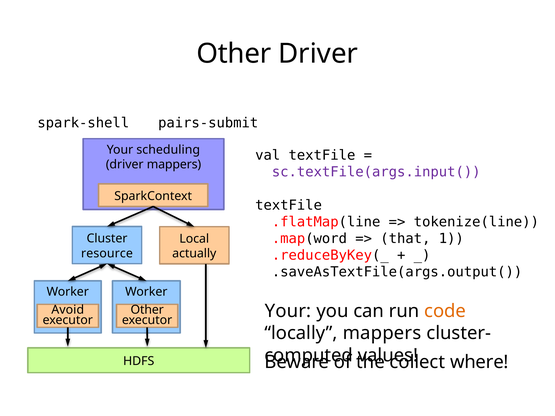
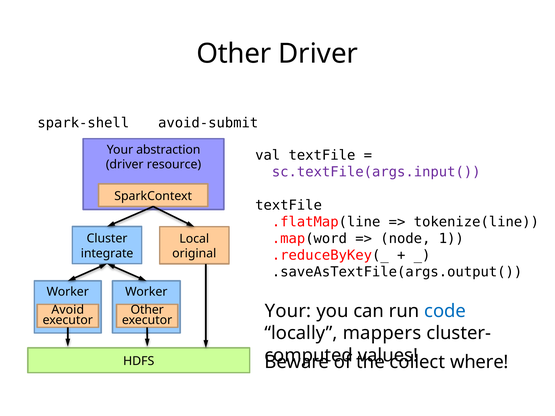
pairs-submit: pairs-submit -> avoid-submit
scheduling: scheduling -> abstraction
driver mappers: mappers -> resource
that: that -> node
resource: resource -> integrate
actually: actually -> original
code colour: orange -> blue
